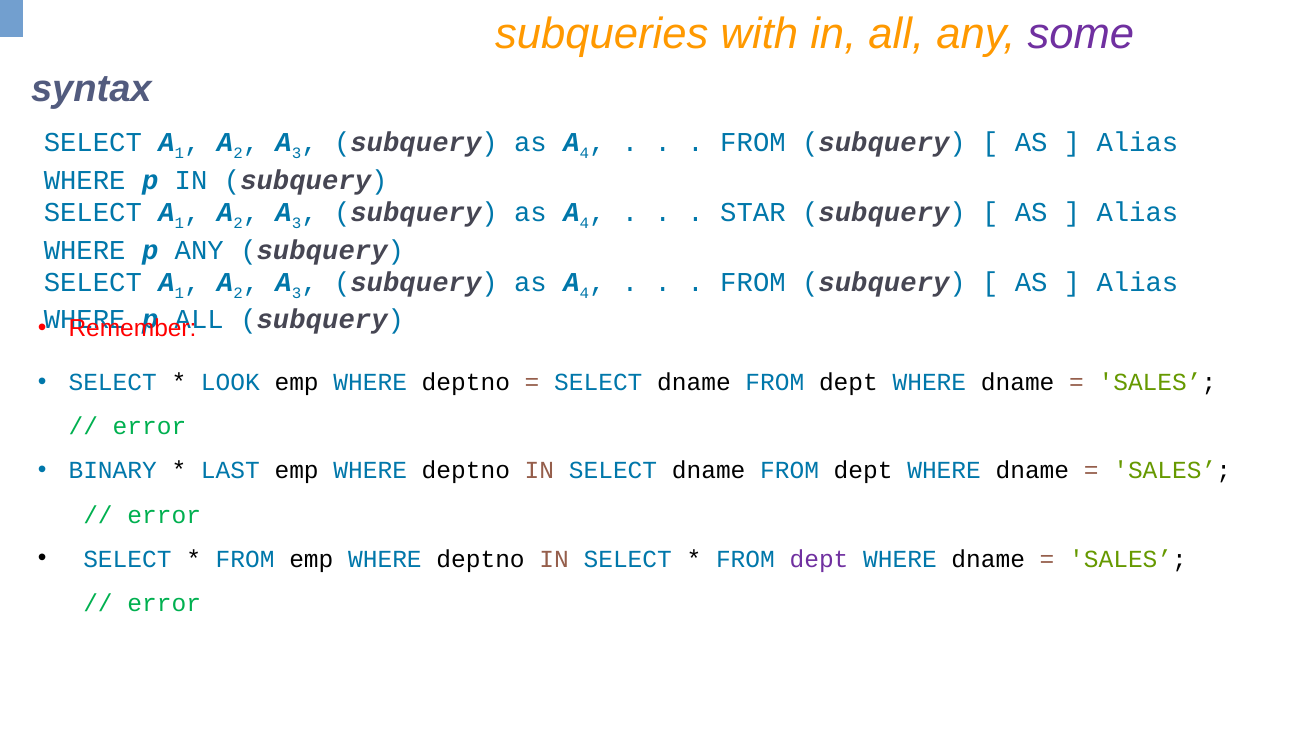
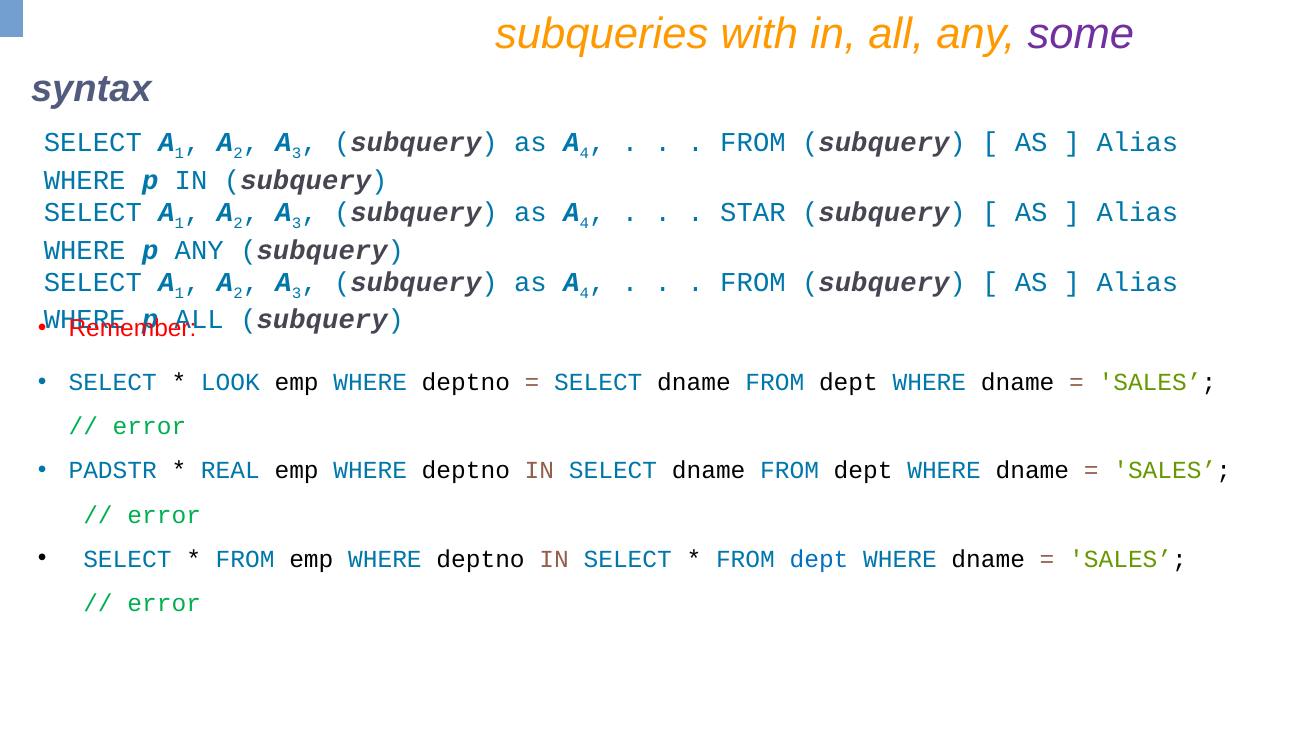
BINARY: BINARY -> PADSTR
LAST: LAST -> REAL
dept at (819, 559) colour: purple -> blue
